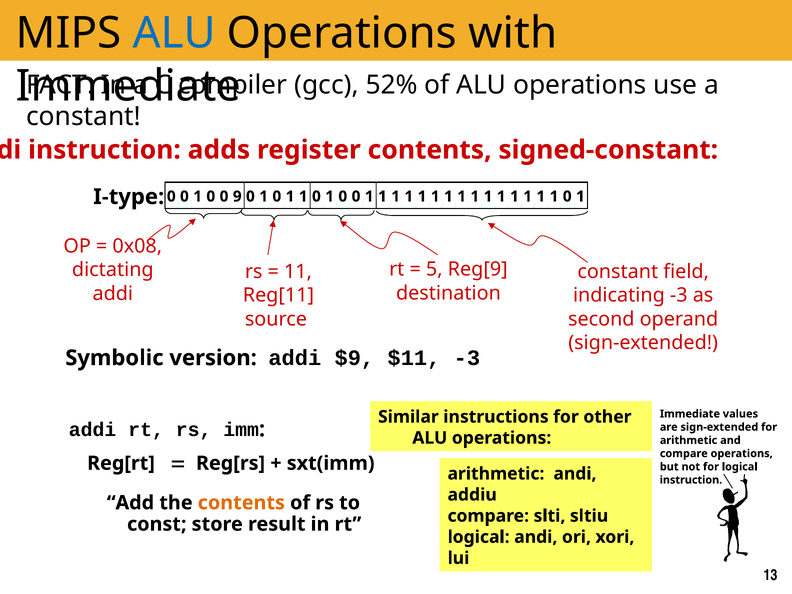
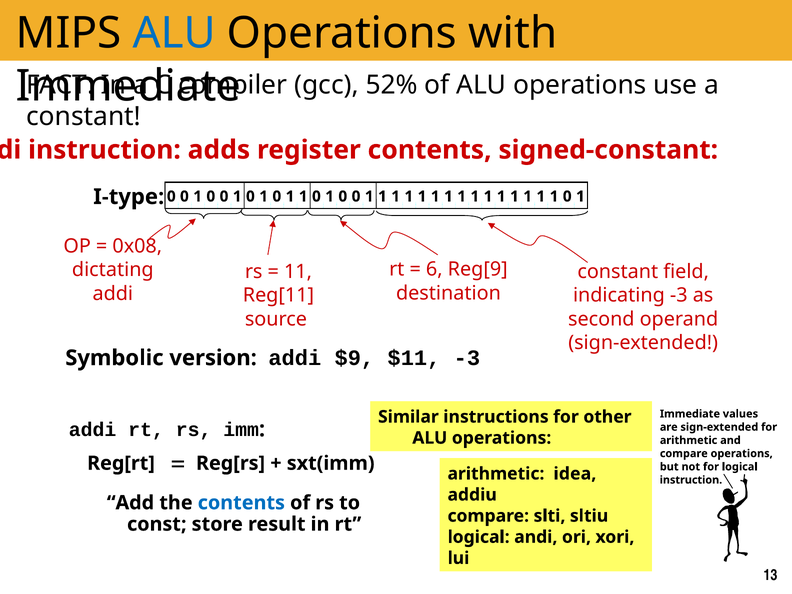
9 at (237, 196): 9 -> 1
5: 5 -> 6
arithmetic andi: andi -> idea
contents at (241, 503) colour: orange -> blue
